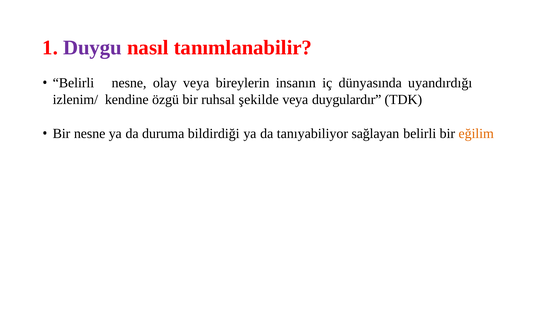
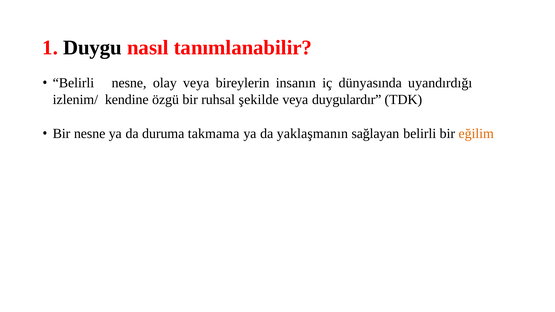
Duygu colour: purple -> black
bildirdiği: bildirdiği -> takmama
tanıyabiliyor: tanıyabiliyor -> yaklaşmanın
